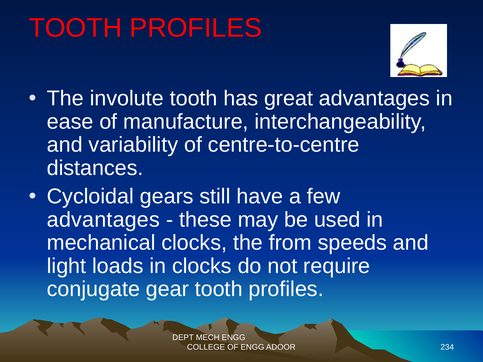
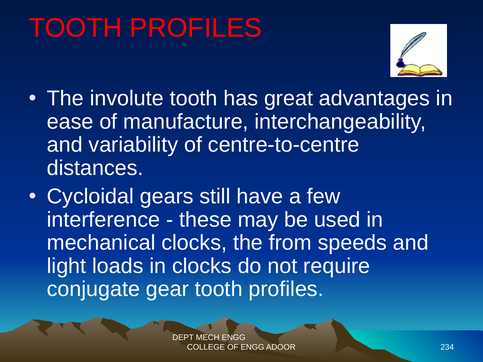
advantages at (103, 220): advantages -> interference
